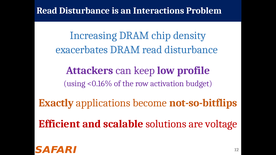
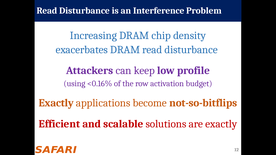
Interactions: Interactions -> Interference
are voltage: voltage -> exactly
